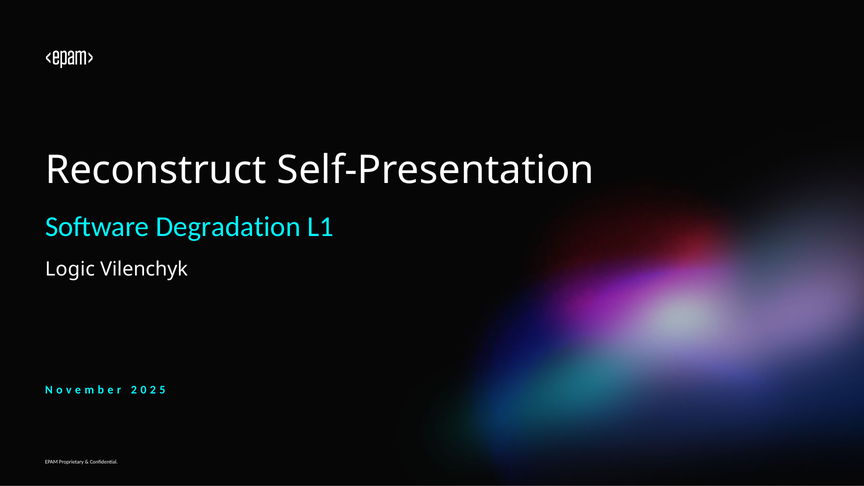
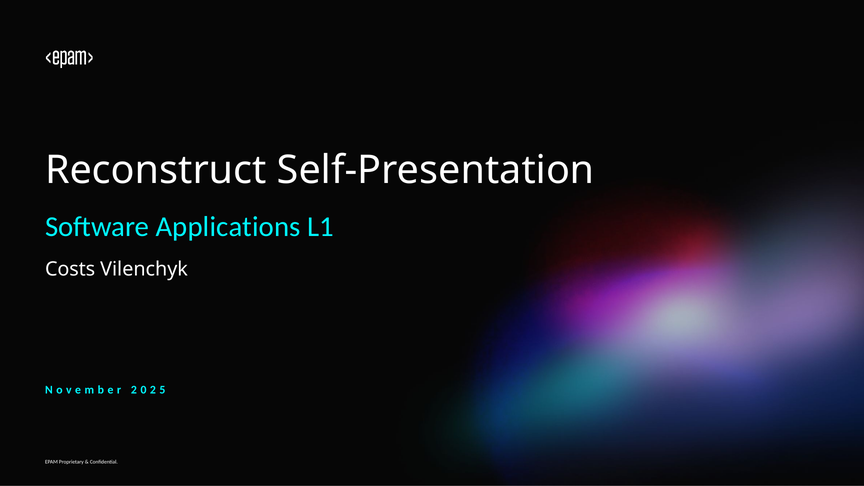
Degradation: Degradation -> Applications
Logic: Logic -> Costs
